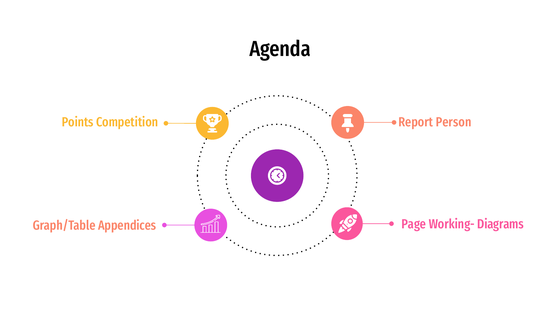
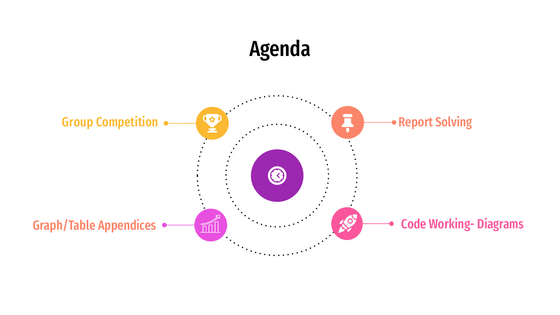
Points: Points -> Group
Person: Person -> Solving
Page: Page -> Code
